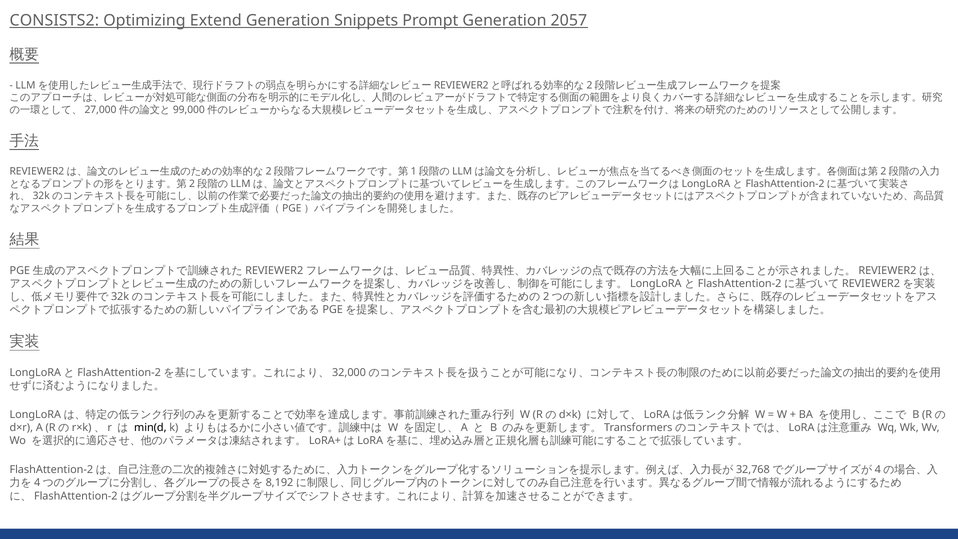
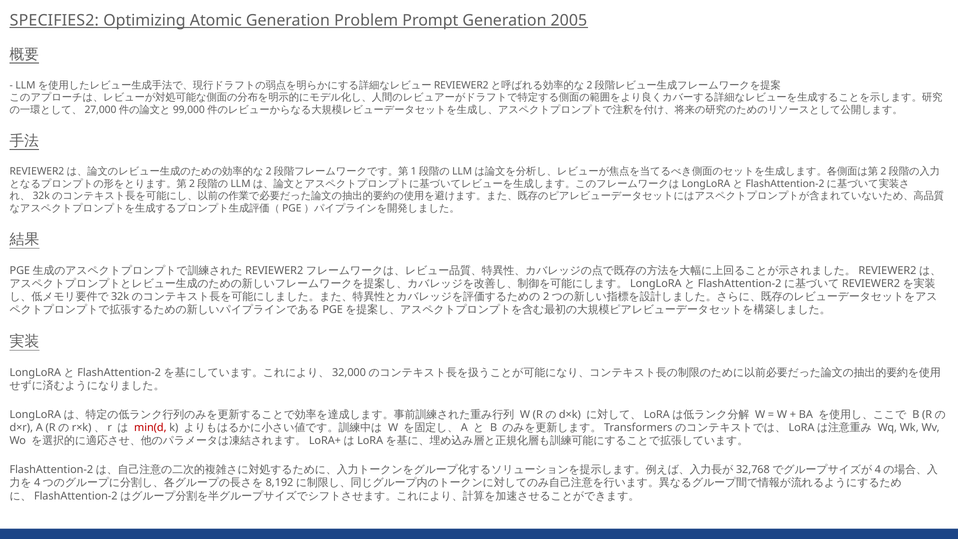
CONSISTS2: CONSISTS2 -> SPECIFIES2
Extend: Extend -> Atomic
Snippets: Snippets -> Problem
2057: 2057 -> 2005
min(d colour: black -> red
